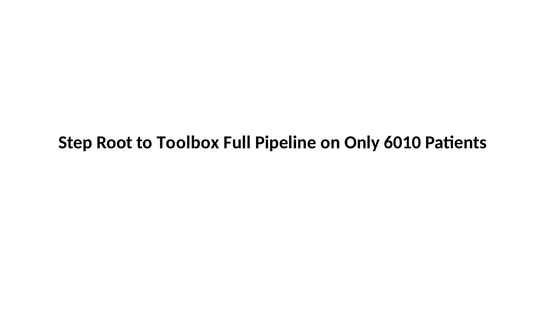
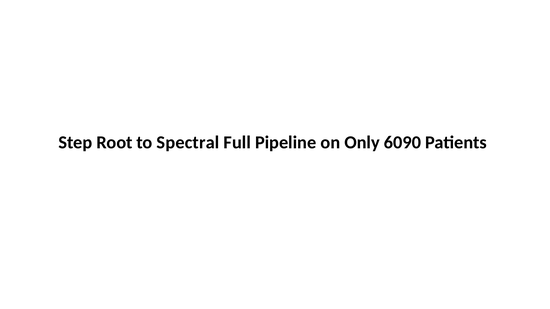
Toolbox: Toolbox -> Spectral
6010: 6010 -> 6090
